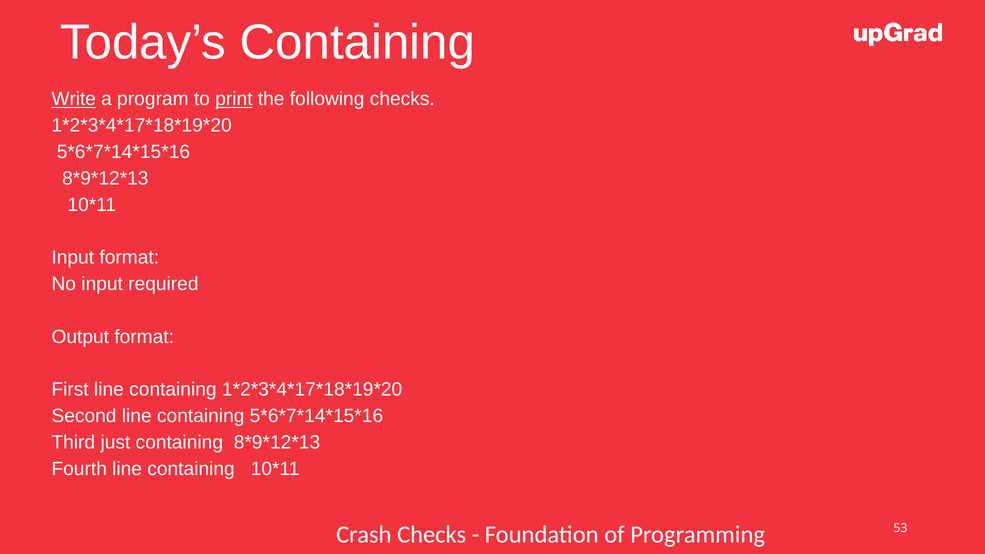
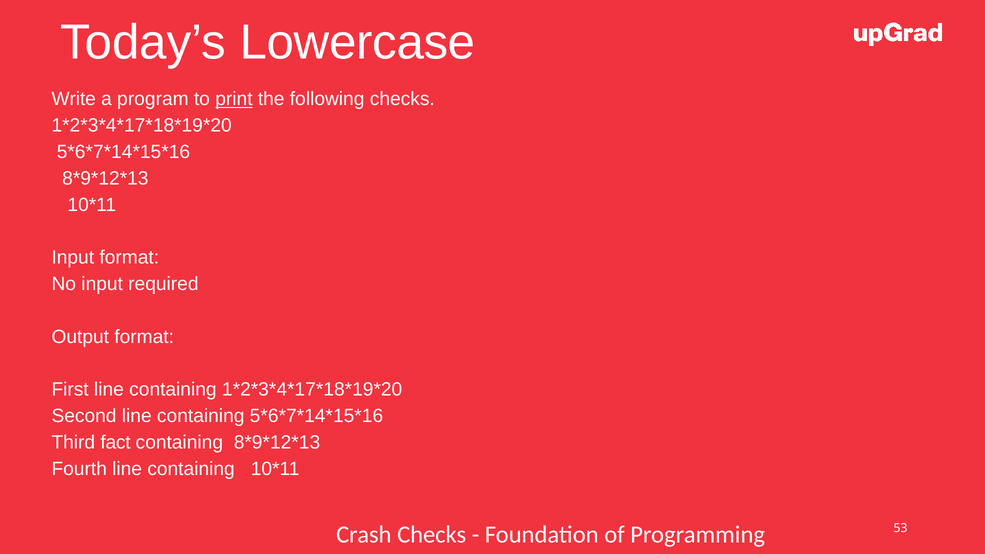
Today’s Containing: Containing -> Lowercase
Write underline: present -> none
just: just -> fact
